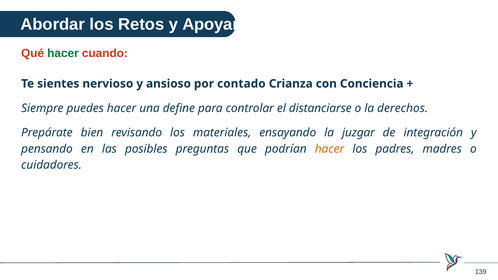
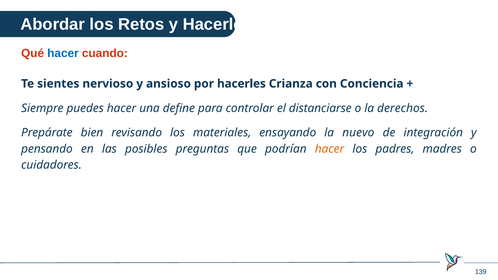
y Apoyarle: Apoyarle -> Hacerles
hacer at (63, 53) colour: green -> blue
por contado: contado -> hacerles
juzgar: juzgar -> nuevo
